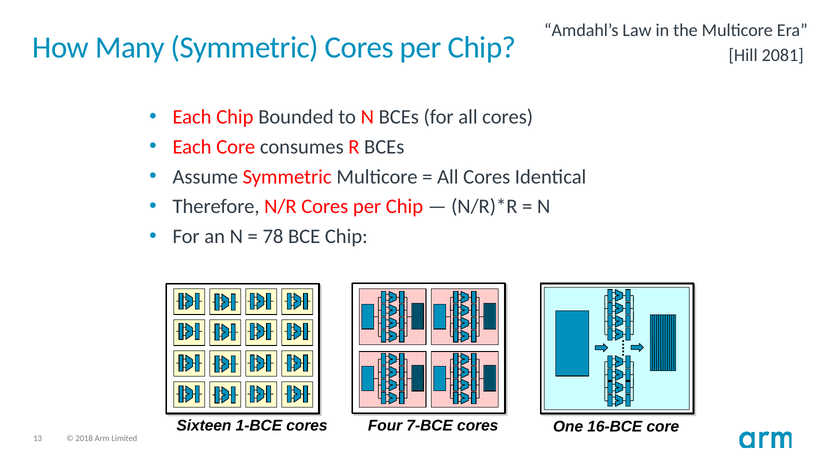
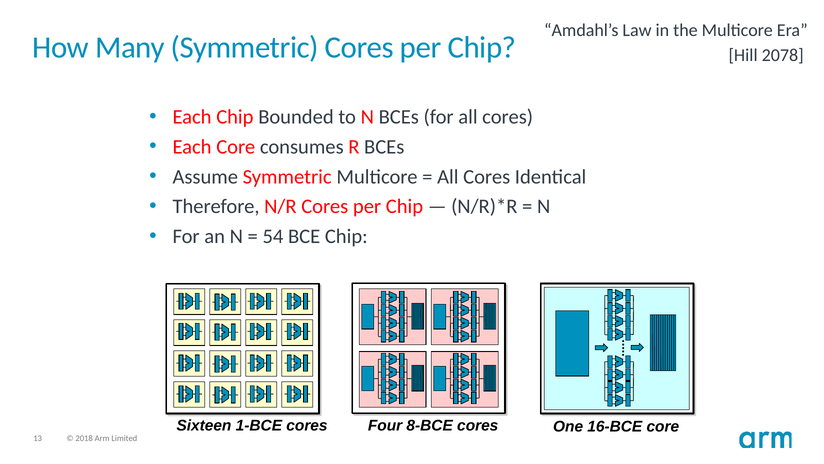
2081: 2081 -> 2078
78: 78 -> 54
7-BCE: 7-BCE -> 8-BCE
